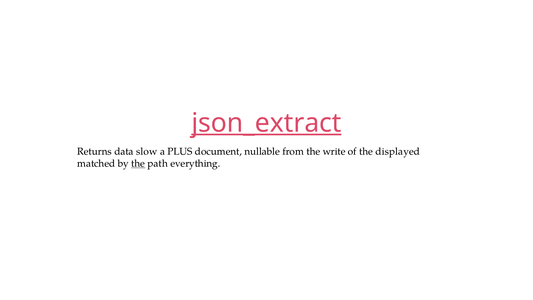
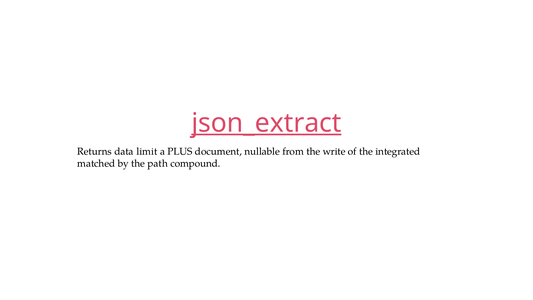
slow: slow -> limit
displayed: displayed -> integrated
the at (138, 163) underline: present -> none
everything: everything -> compound
